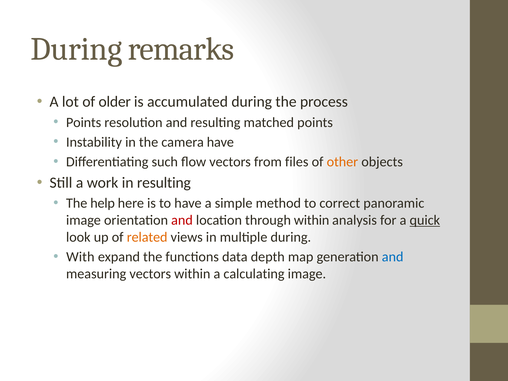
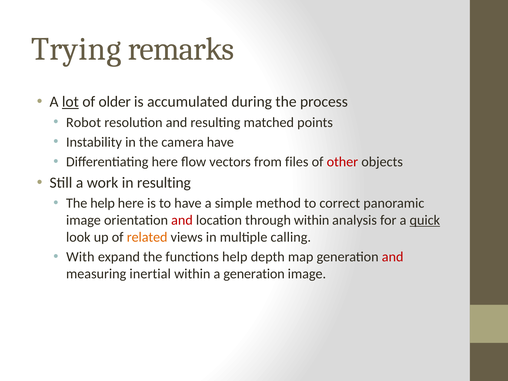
During at (76, 49): During -> Trying
lot underline: none -> present
Points at (84, 122): Points -> Robot
Differentiating such: such -> here
other colour: orange -> red
multiple during: during -> calling
functions data: data -> help
and at (393, 257) colour: blue -> red
measuring vectors: vectors -> inertial
a calculating: calculating -> generation
